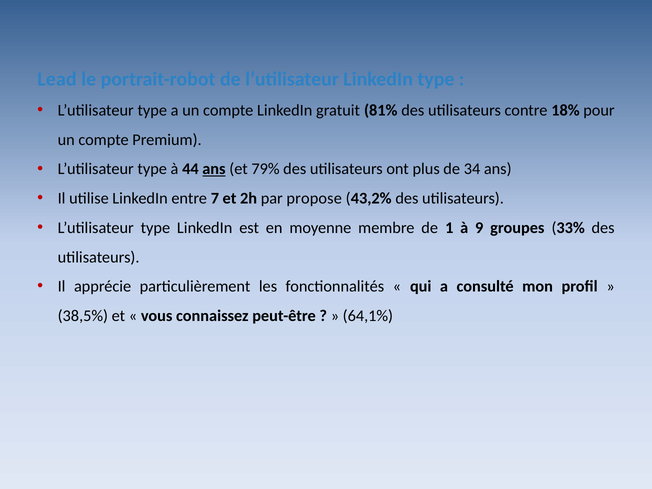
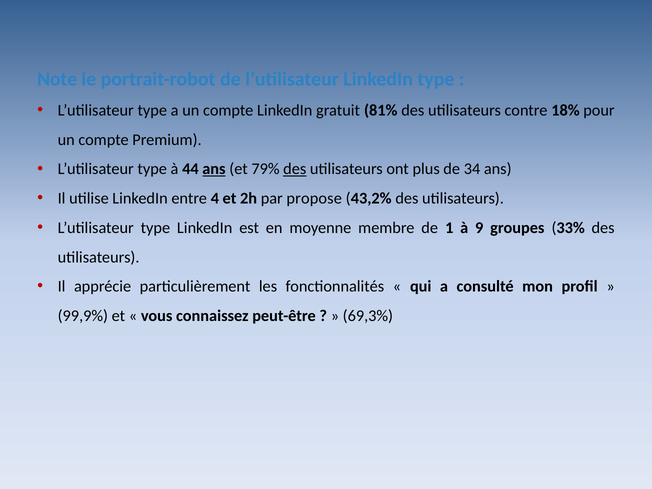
Lead: Lead -> Note
des at (295, 169) underline: none -> present
7: 7 -> 4
38,5%: 38,5% -> 99,9%
64,1%: 64,1% -> 69,3%
